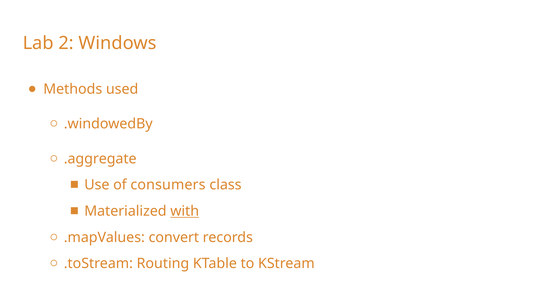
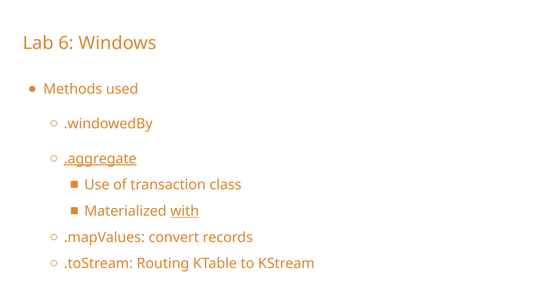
2: 2 -> 6
.aggregate underline: none -> present
consumers: consumers -> transaction
